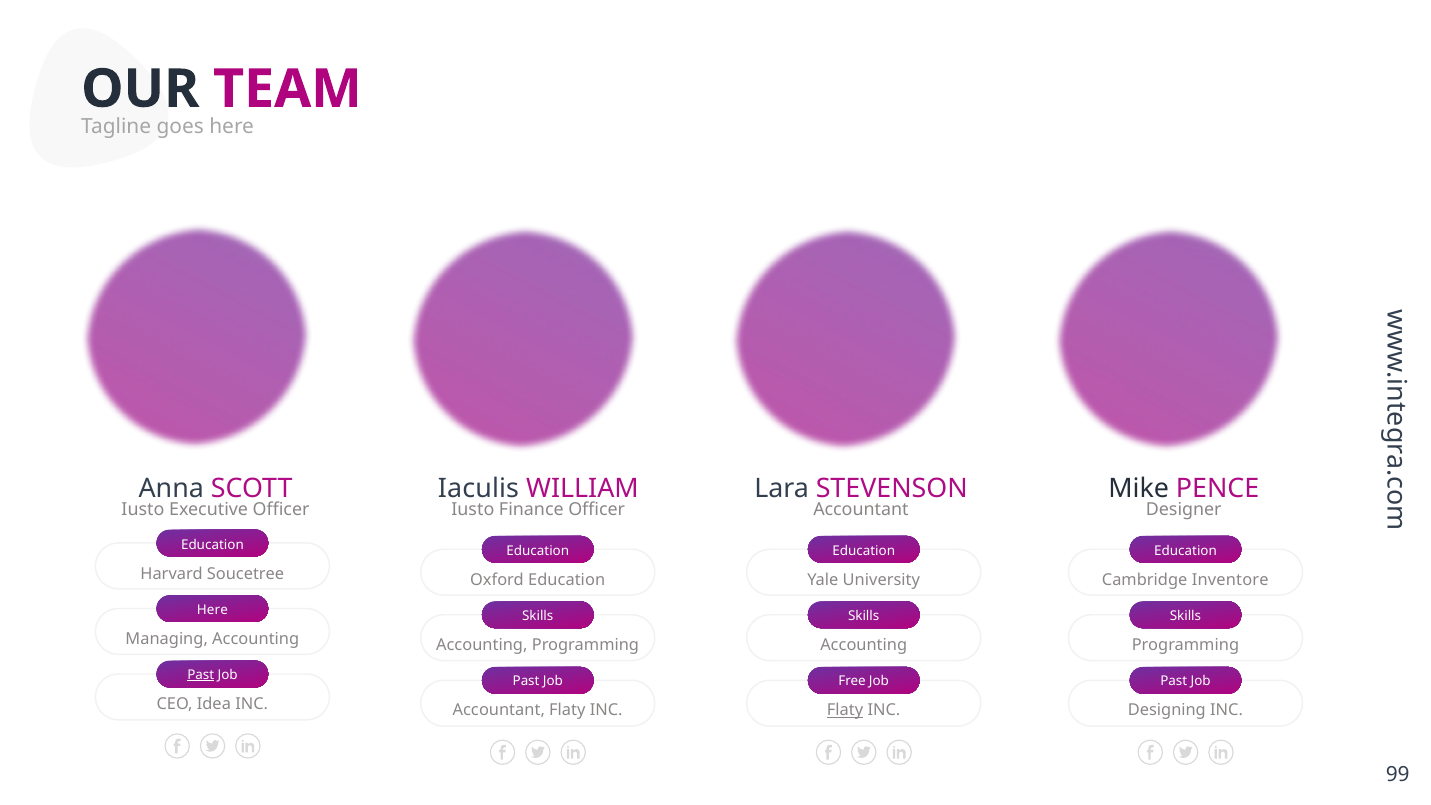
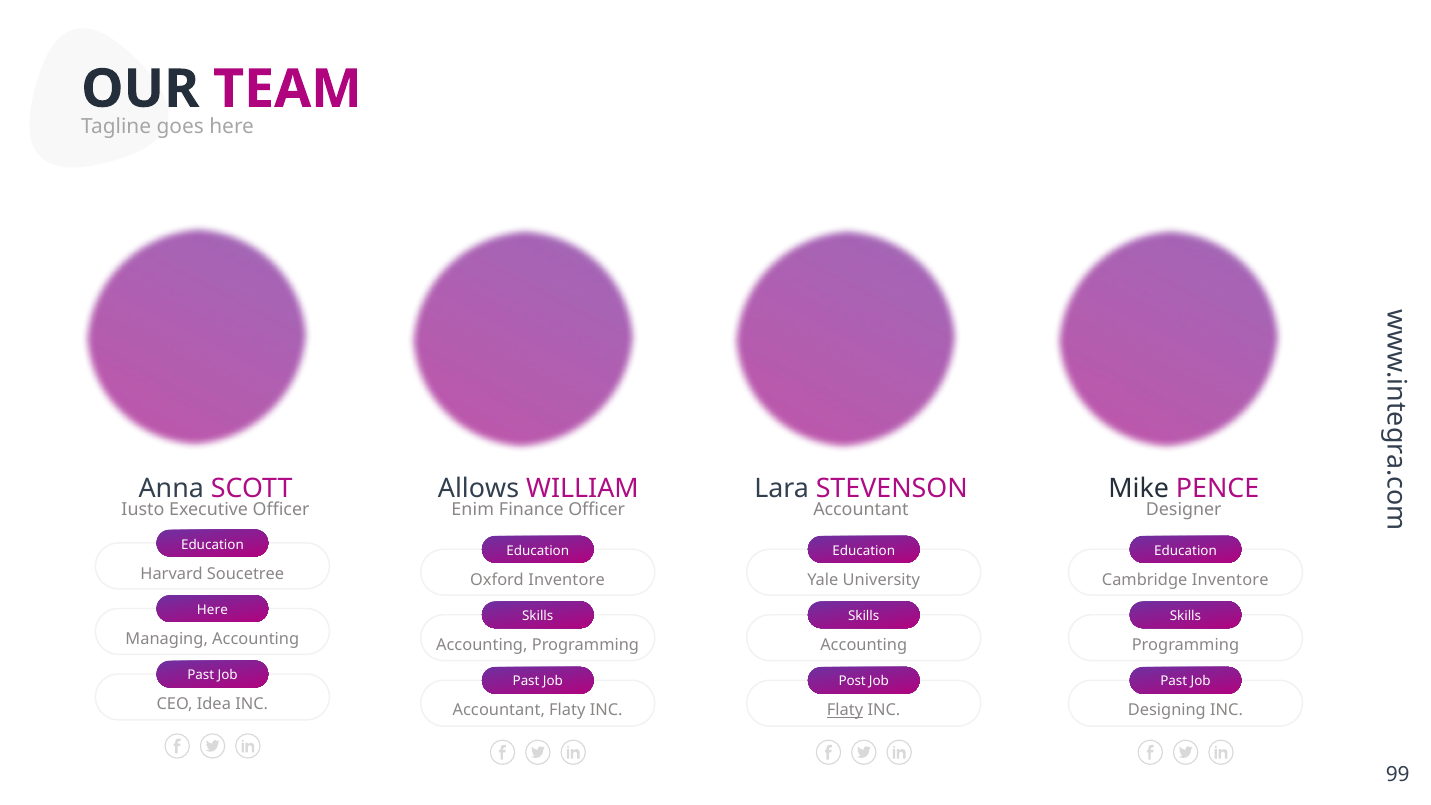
Iaculis: Iaculis -> Allows
Iusto at (473, 510): Iusto -> Enim
Oxford Education: Education -> Inventore
Past at (201, 675) underline: present -> none
Free: Free -> Post
